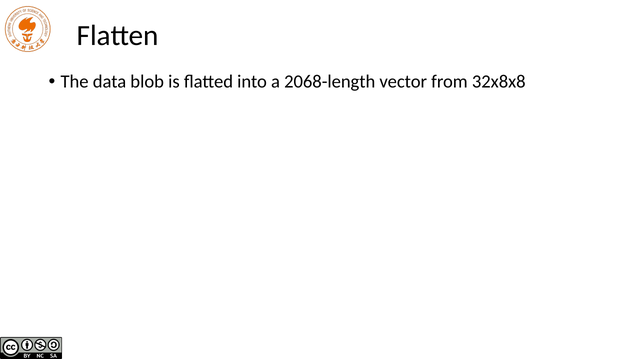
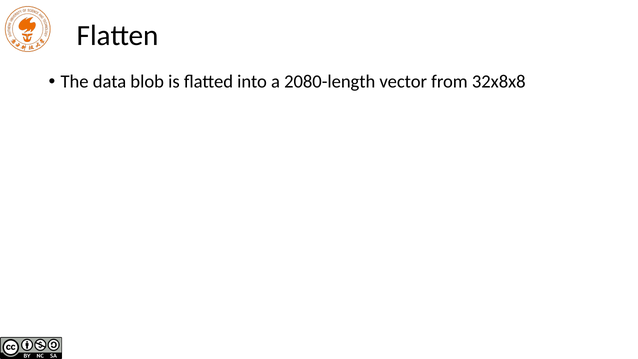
2068-length: 2068-length -> 2080-length
